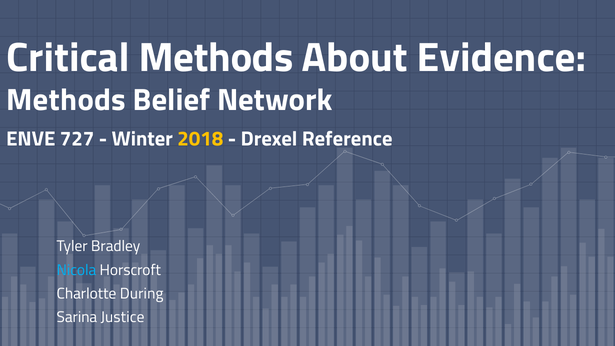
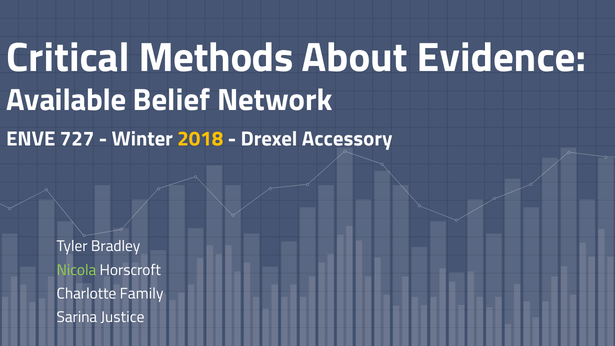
Methods at (66, 100): Methods -> Available
Reference: Reference -> Accessory
Nicola colour: light blue -> light green
During: During -> Family
